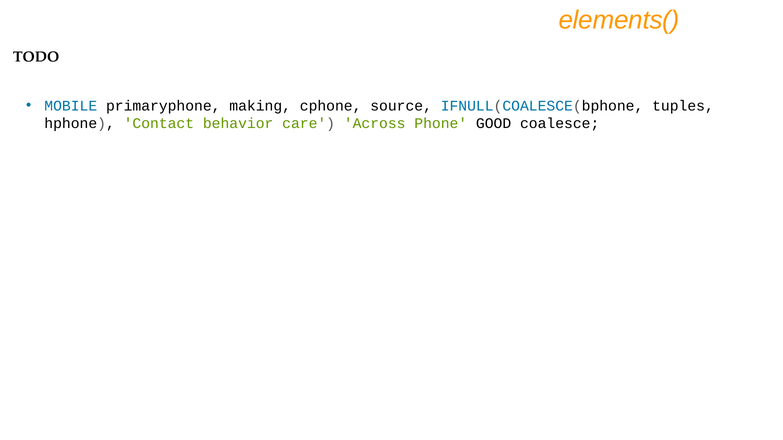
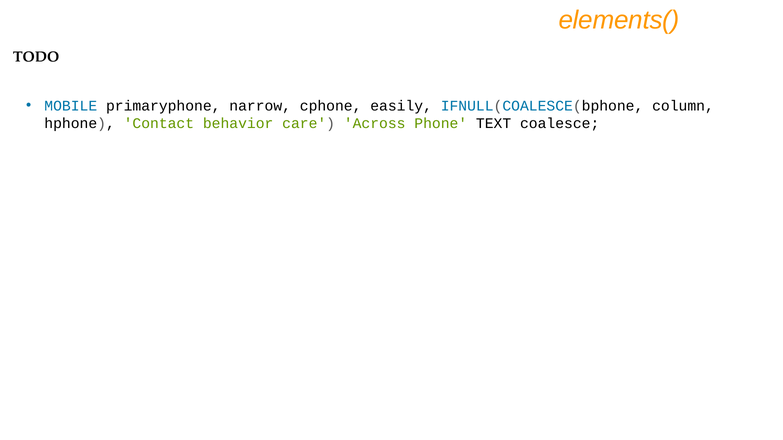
making: making -> narrow
source: source -> easily
tuples: tuples -> column
GOOD: GOOD -> TEXT
